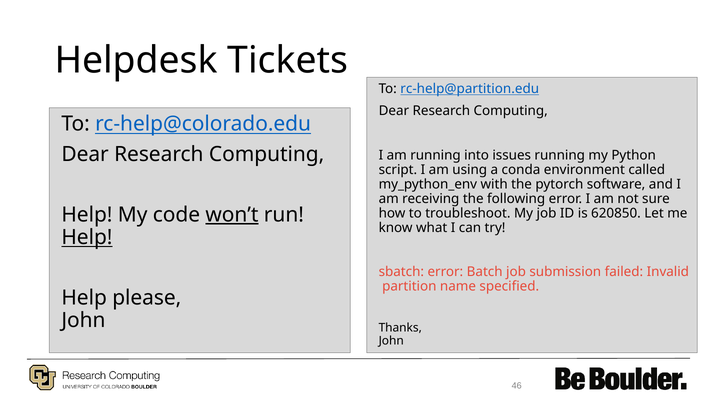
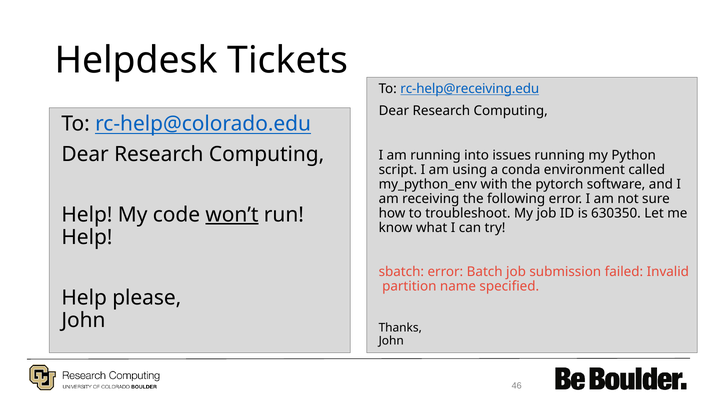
rc-help@partition.edu: rc-help@partition.edu -> rc-help@receiving.edu
620850: 620850 -> 630350
Help at (87, 237) underline: present -> none
